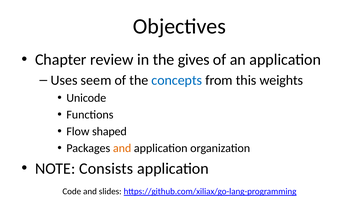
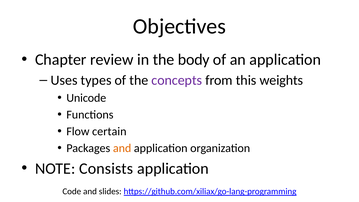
gives: gives -> body
seem: seem -> types
concepts colour: blue -> purple
shaped: shaped -> certain
